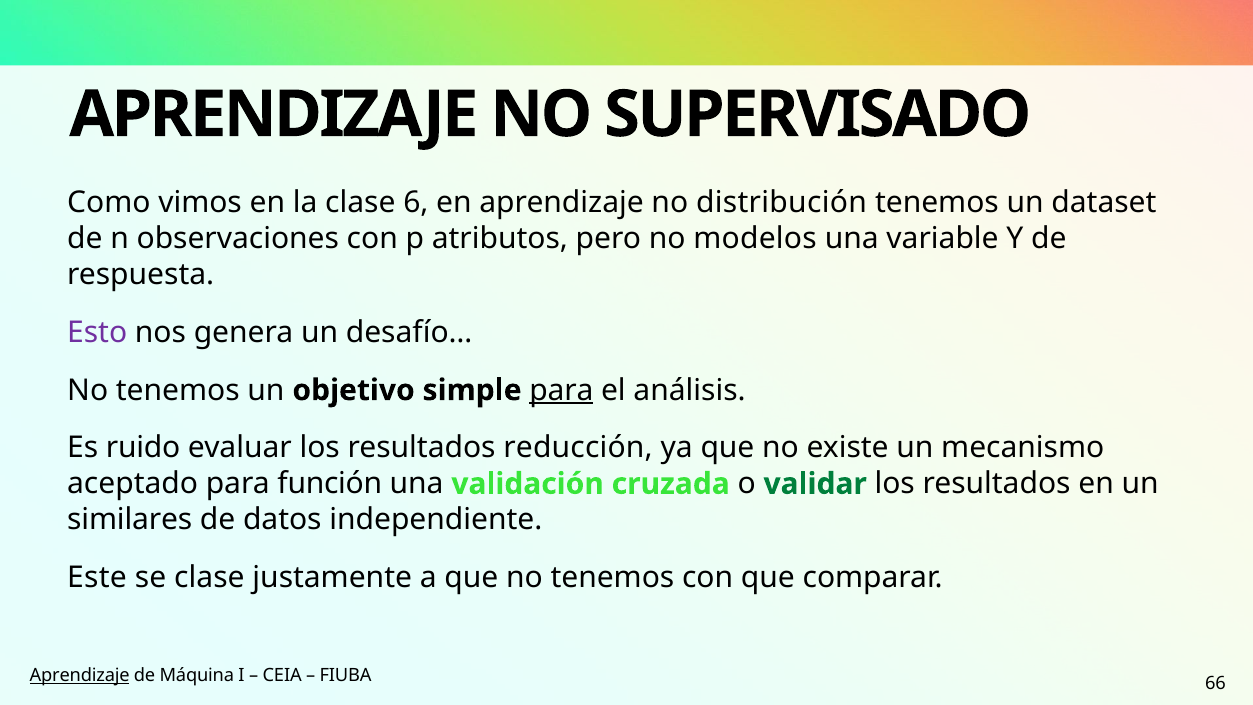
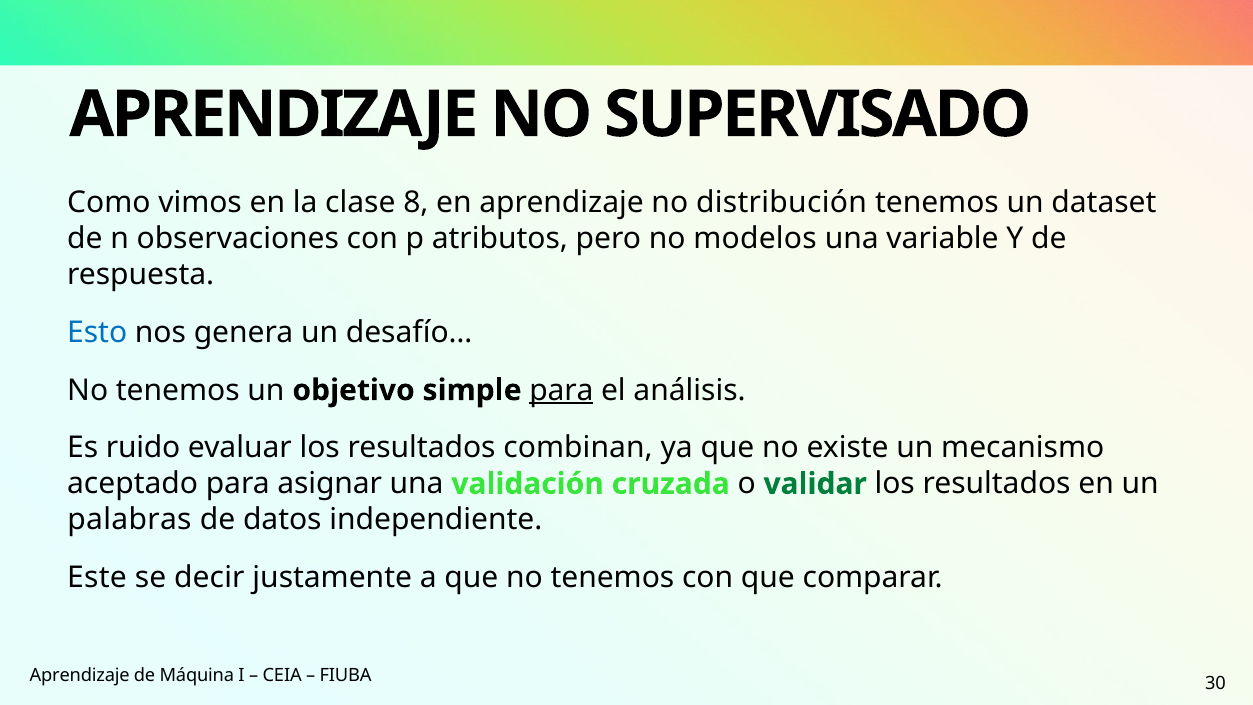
6: 6 -> 8
Esto colour: purple -> blue
reducción: reducción -> combinan
función: función -> asignar
similares: similares -> palabras
se clase: clase -> decir
Aprendizaje at (80, 675) underline: present -> none
66: 66 -> 30
